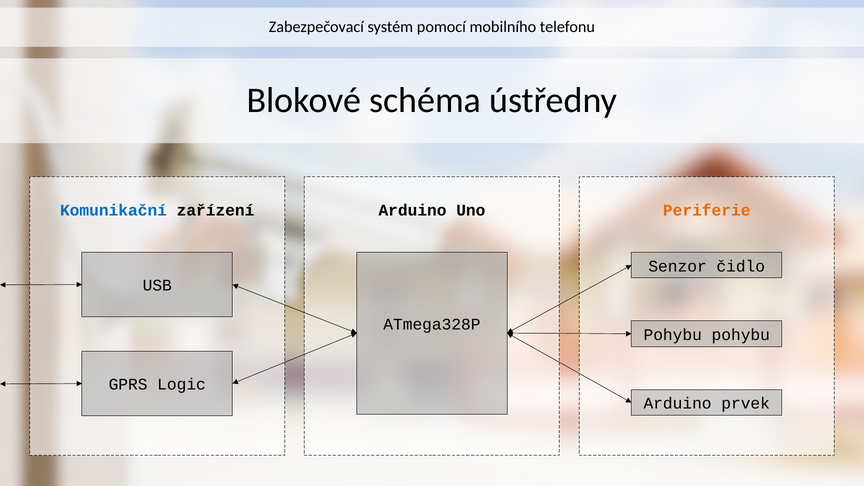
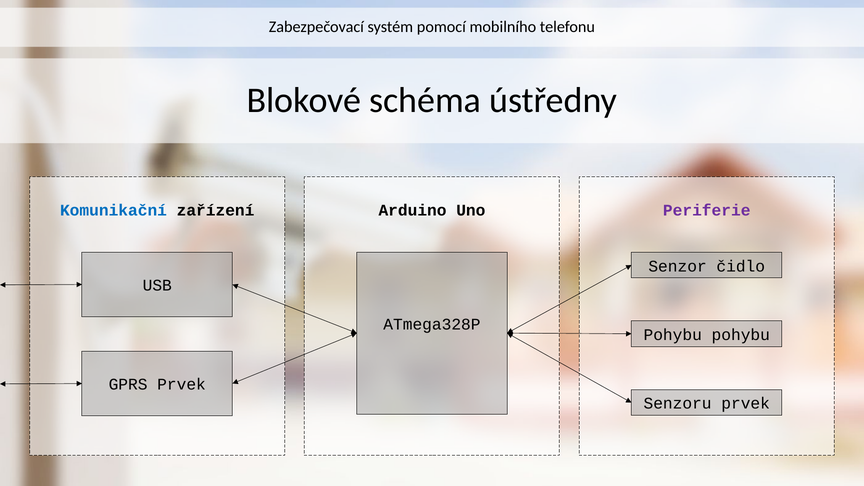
Periferie colour: orange -> purple
GPRS Logic: Logic -> Prvek
Arduino at (678, 404): Arduino -> Senzoru
